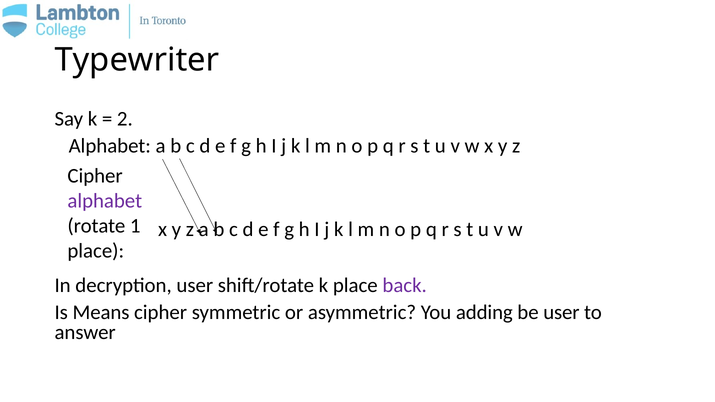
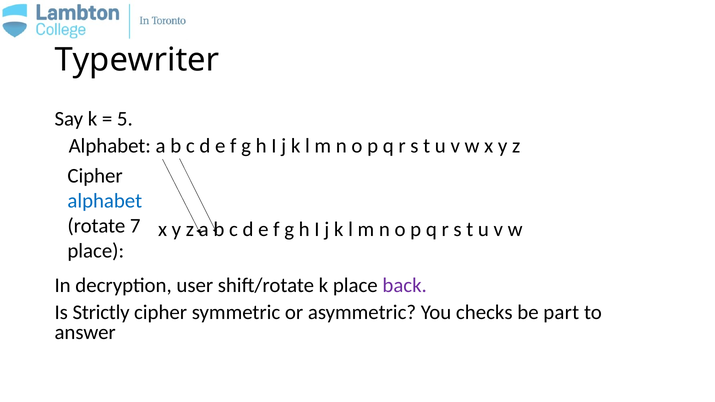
2: 2 -> 5
alphabet at (105, 201) colour: purple -> blue
1: 1 -> 7
Means: Means -> Strictly
adding: adding -> checks
be user: user -> part
